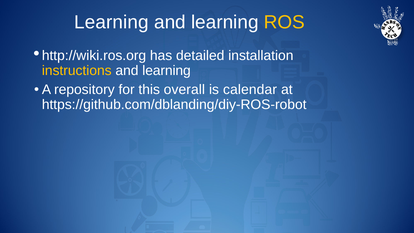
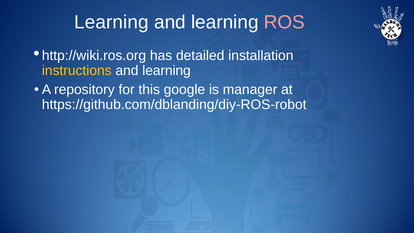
ROS colour: yellow -> pink
overall: overall -> google
calendar: calendar -> manager
